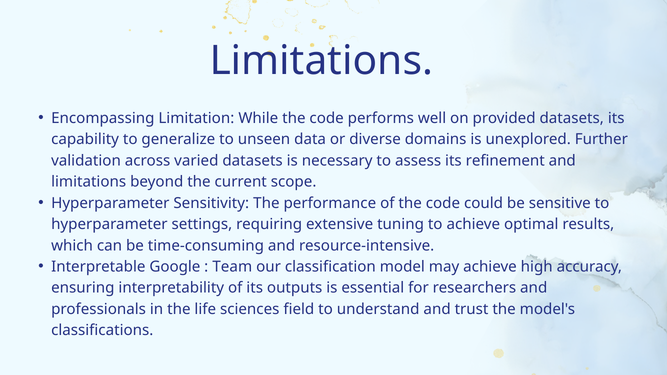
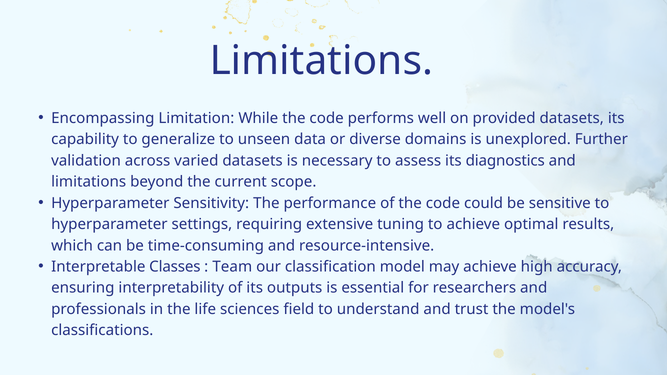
refinement: refinement -> diagnostics
Google: Google -> Classes
